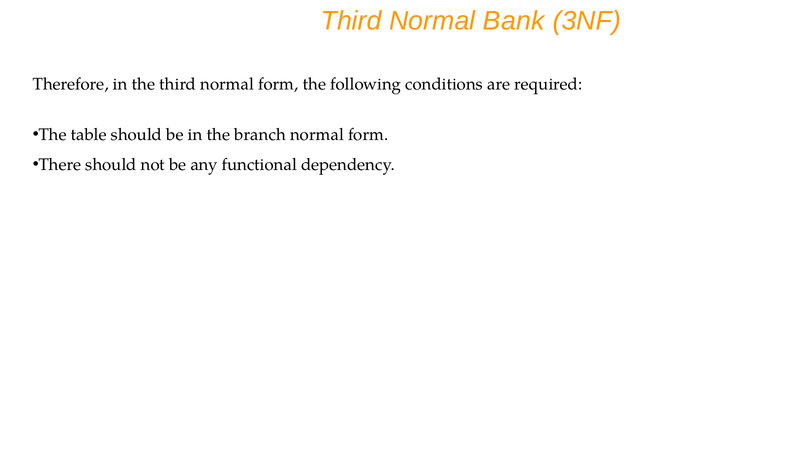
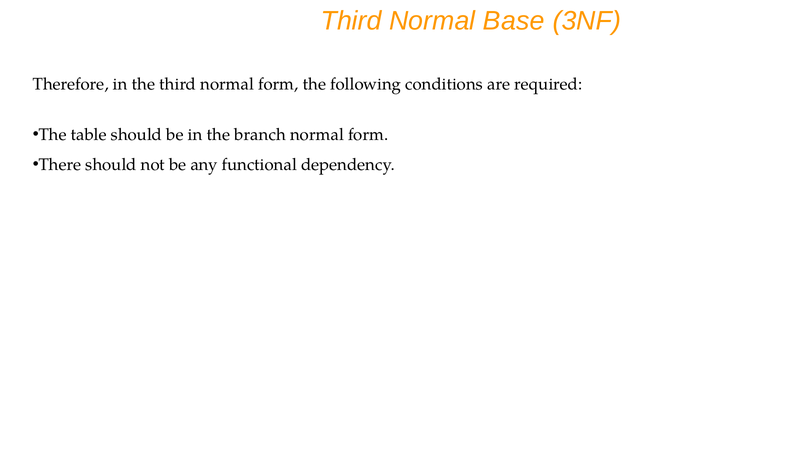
Bank: Bank -> Base
